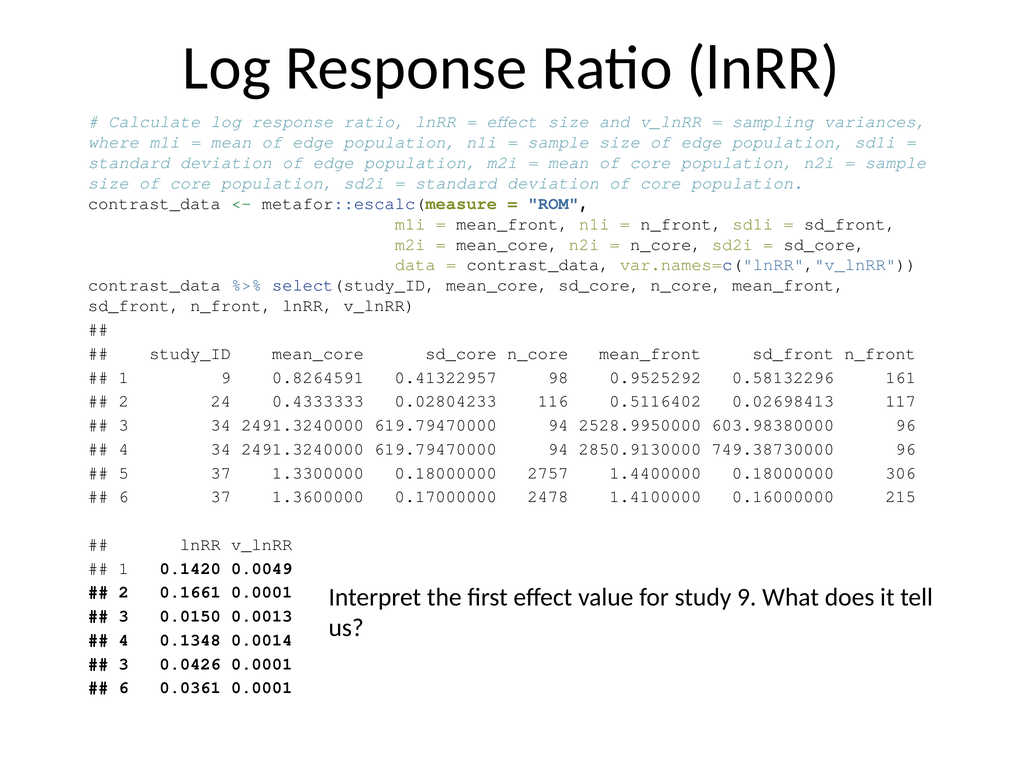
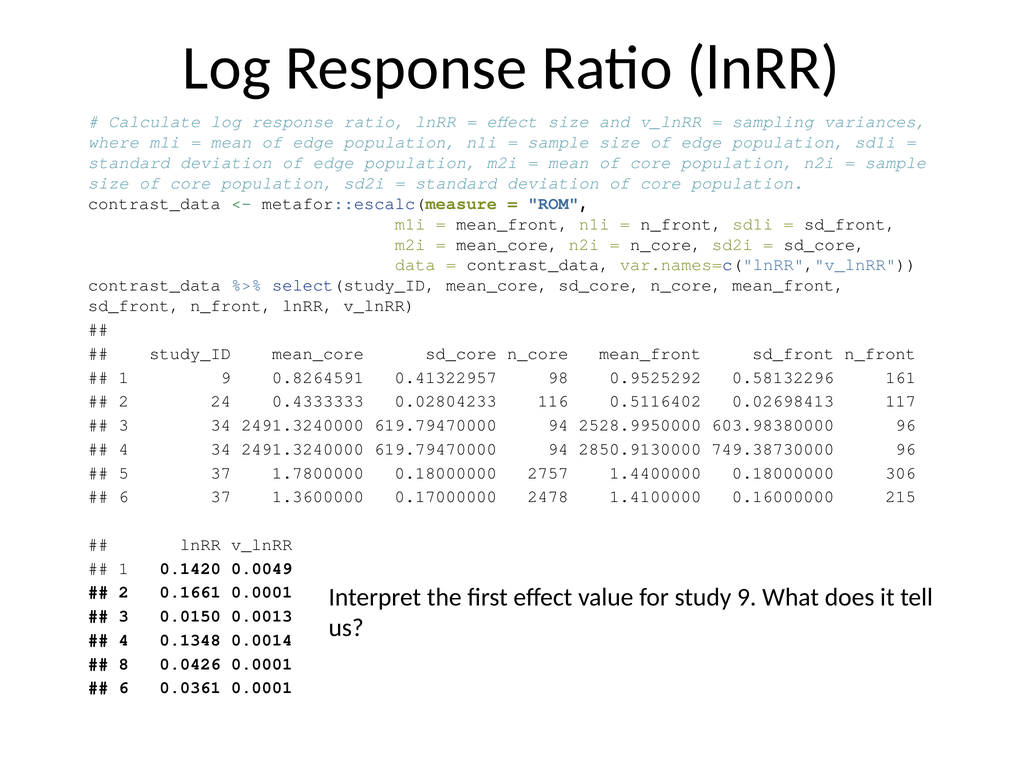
1.3300000: 1.3300000 -> 1.7800000
3 at (124, 664): 3 -> 8
